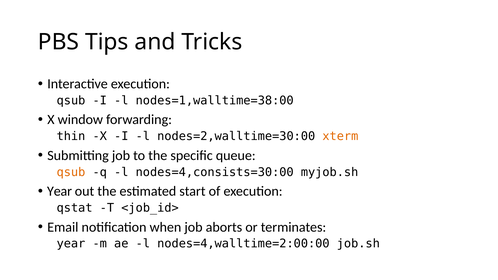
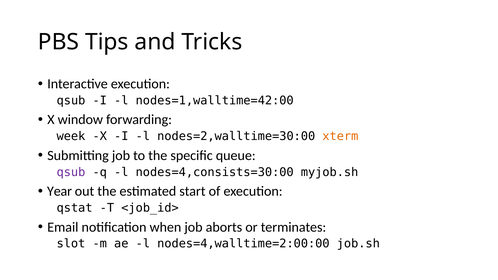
nodes=1,walltime=38:00: nodes=1,walltime=38:00 -> nodes=1,walltime=42:00
thin: thin -> week
qsub at (71, 172) colour: orange -> purple
year at (71, 244): year -> slot
